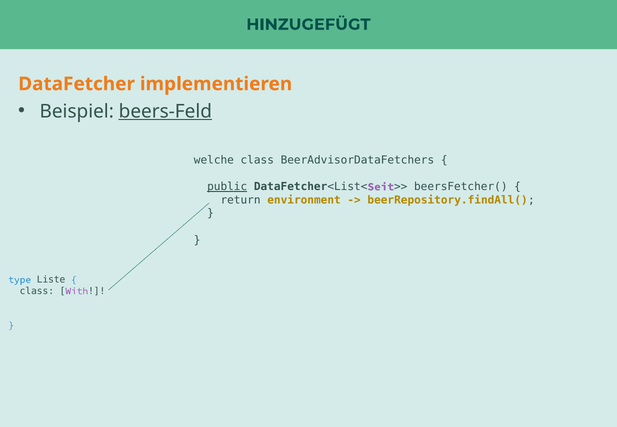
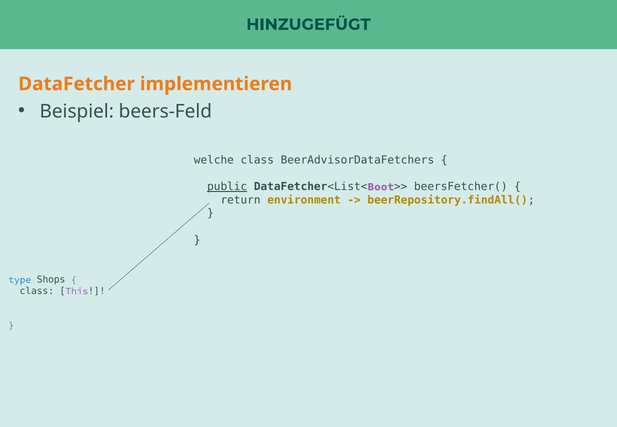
beers-Feld underline: present -> none
Seit: Seit -> Boot
Liste: Liste -> Shops
With: With -> This
